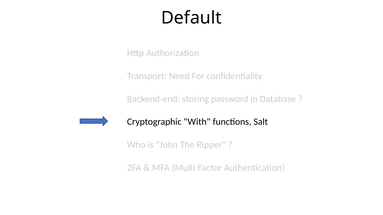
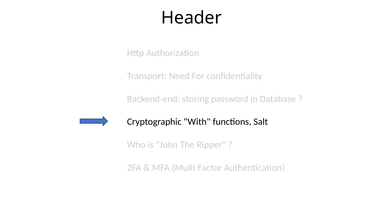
Default: Default -> Header
